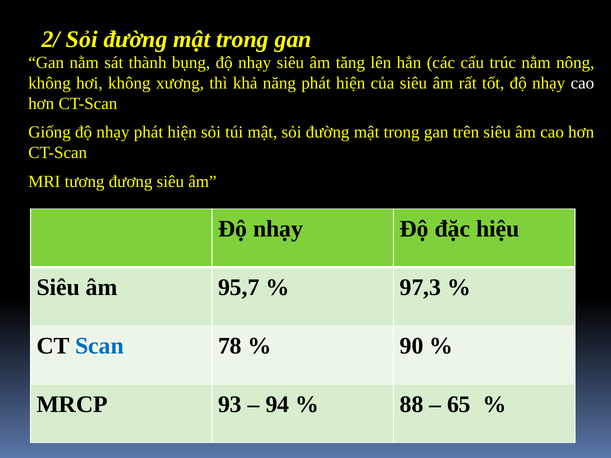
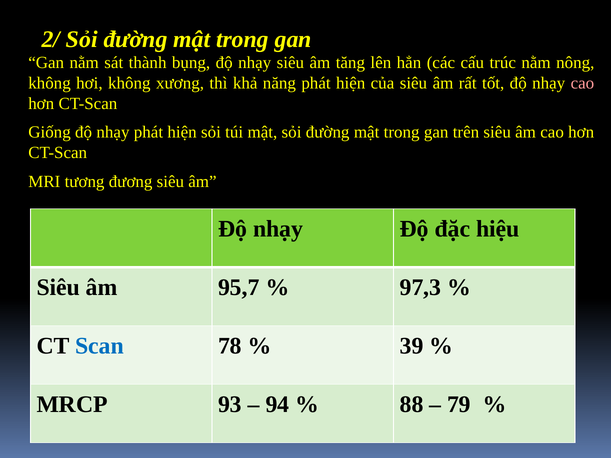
cao at (582, 83) colour: white -> pink
90: 90 -> 39
65: 65 -> 79
